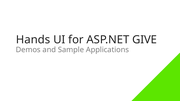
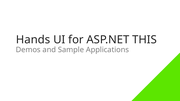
GIVE: GIVE -> THIS
